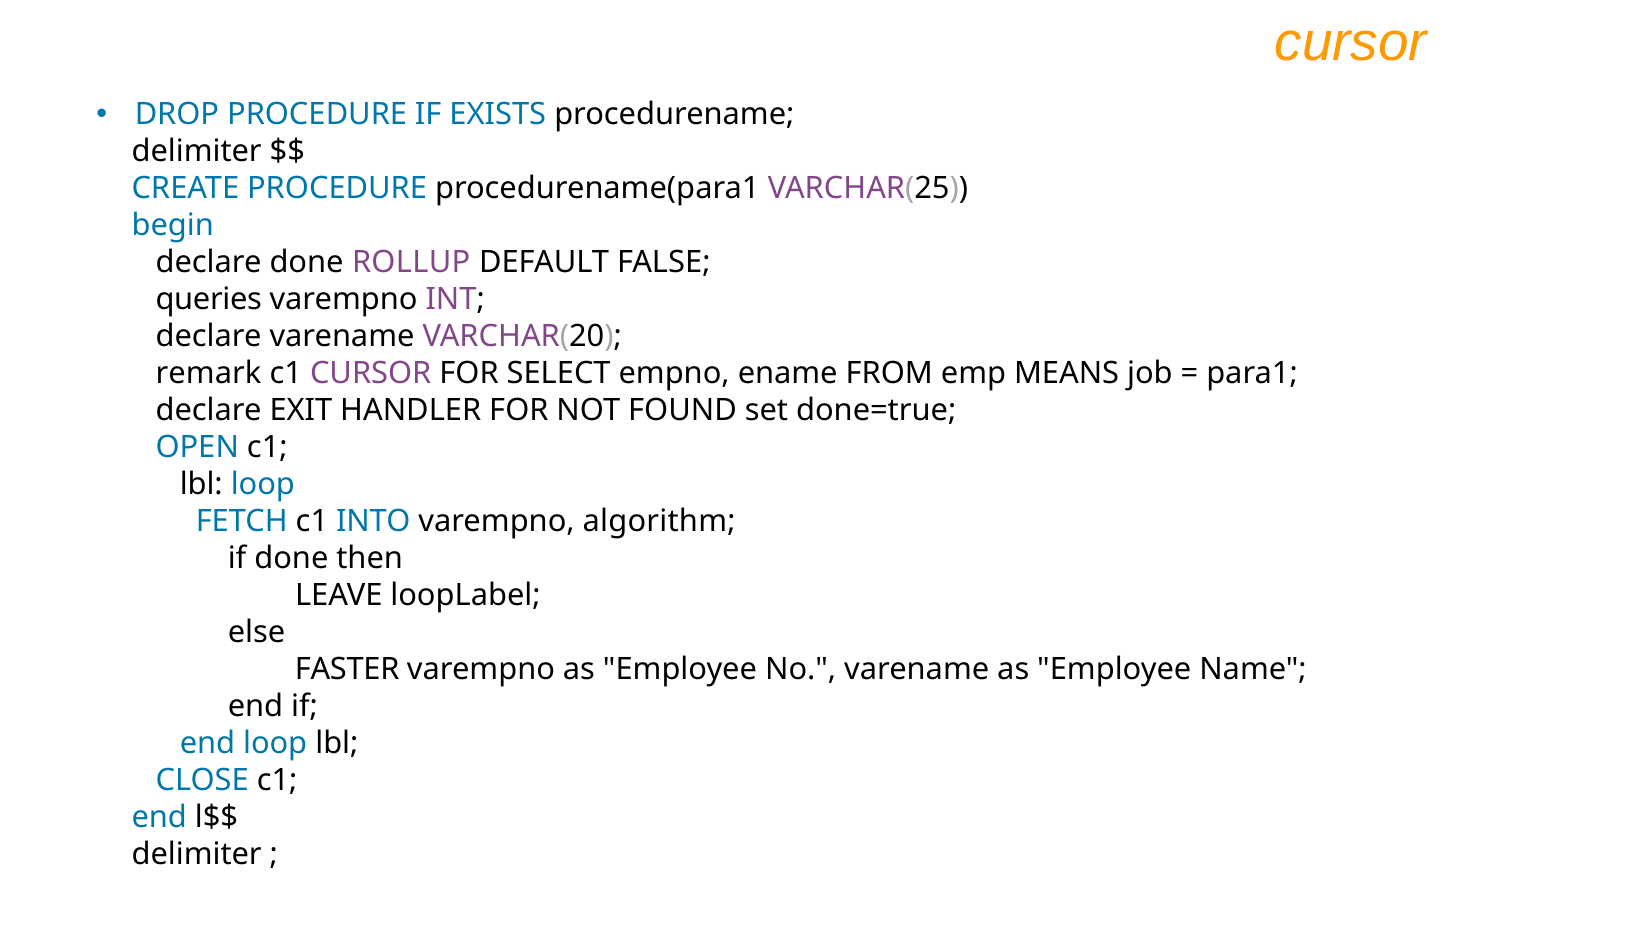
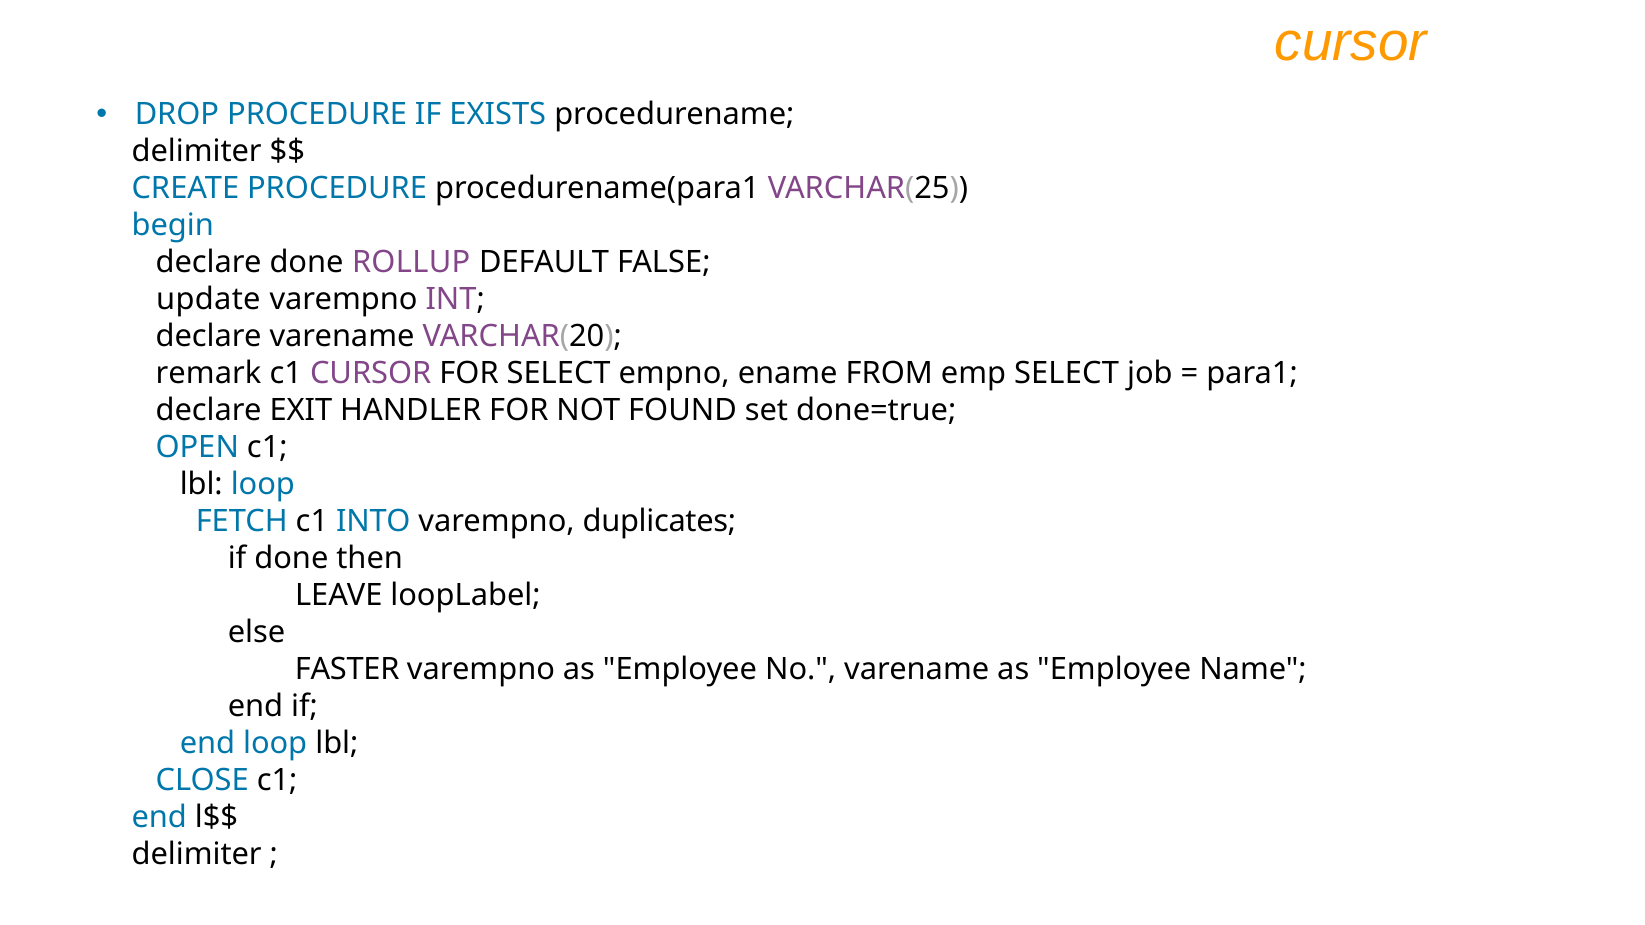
queries: queries -> update
emp MEANS: MEANS -> SELECT
algorithm: algorithm -> duplicates
